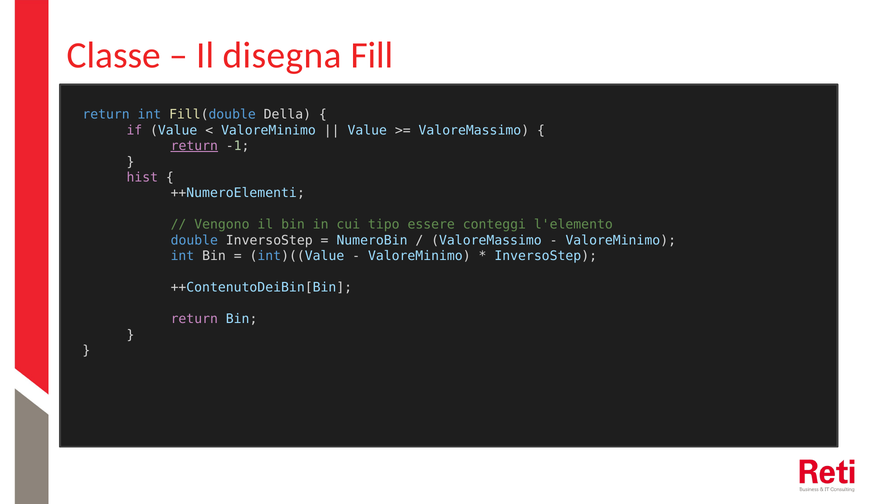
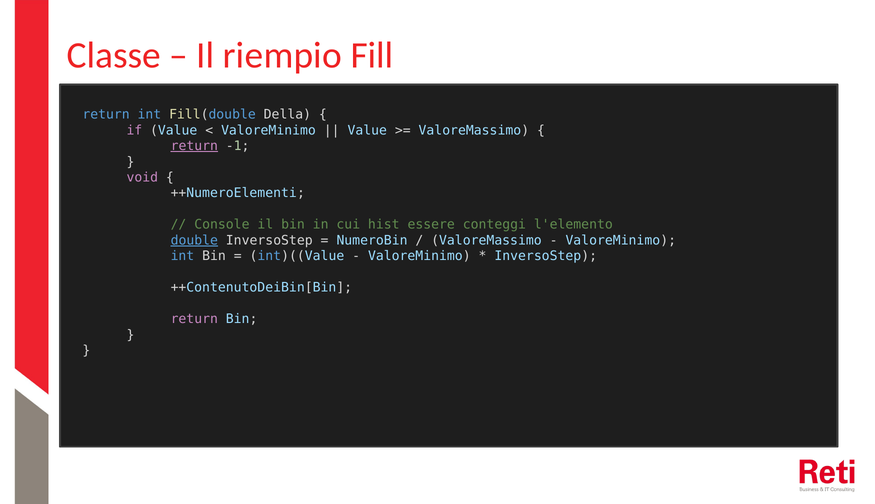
disegna: disegna -> riempio
hist: hist -> void
Vengono: Vengono -> Console
tipo: tipo -> hist
double underline: none -> present
